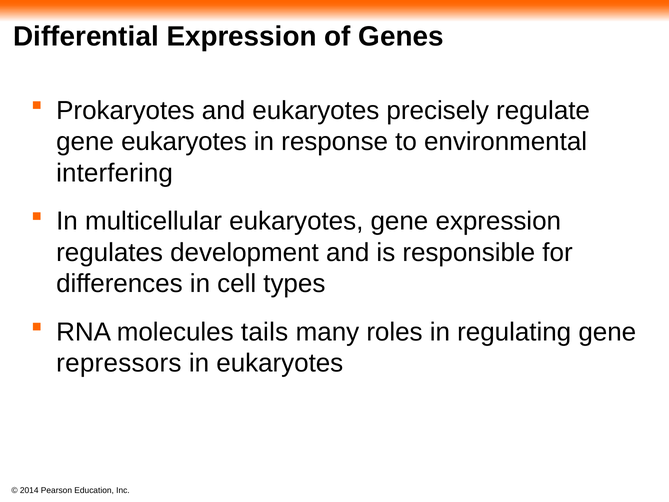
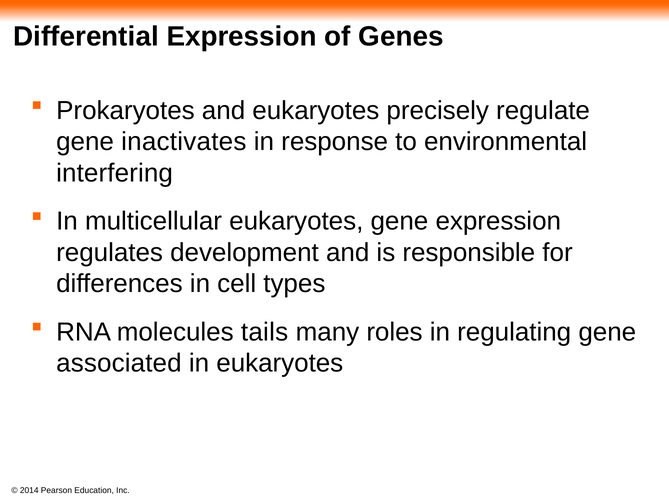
gene eukaryotes: eukaryotes -> inactivates
repressors: repressors -> associated
